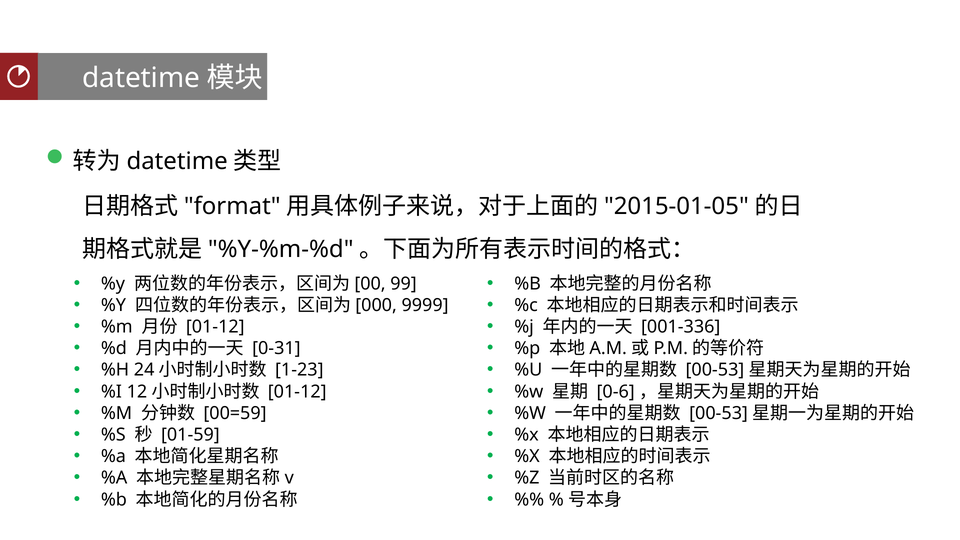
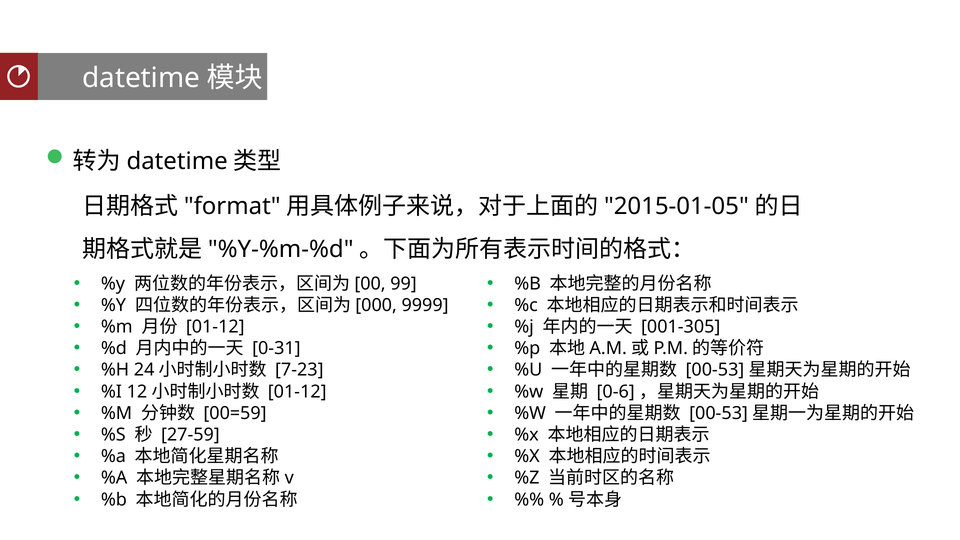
001-336: 001-336 -> 001-305
1-23: 1-23 -> 7-23
01-59: 01-59 -> 27-59
